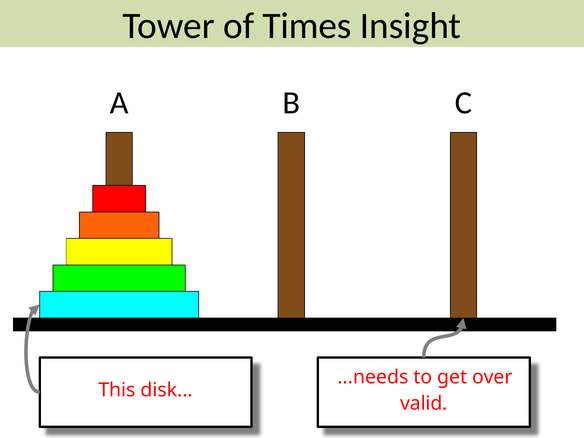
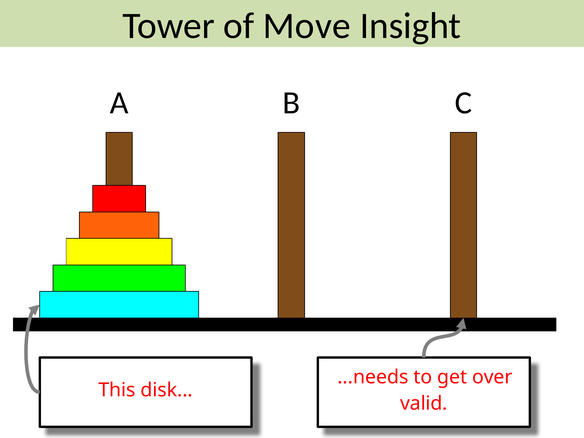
Times: Times -> Move
